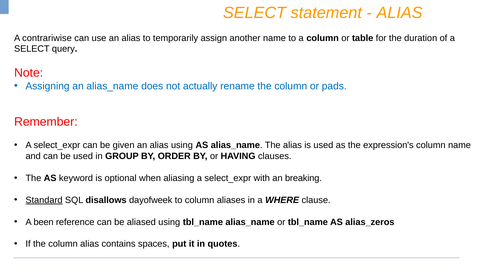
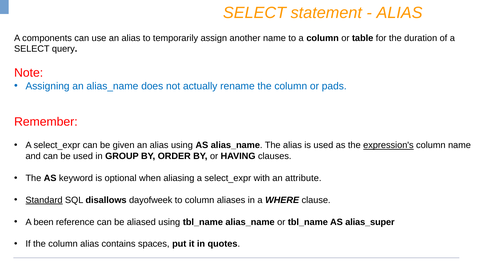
contrariwise: contrariwise -> components
expression's underline: none -> present
breaking: breaking -> attribute
alias_zeros: alias_zeros -> alias_super
